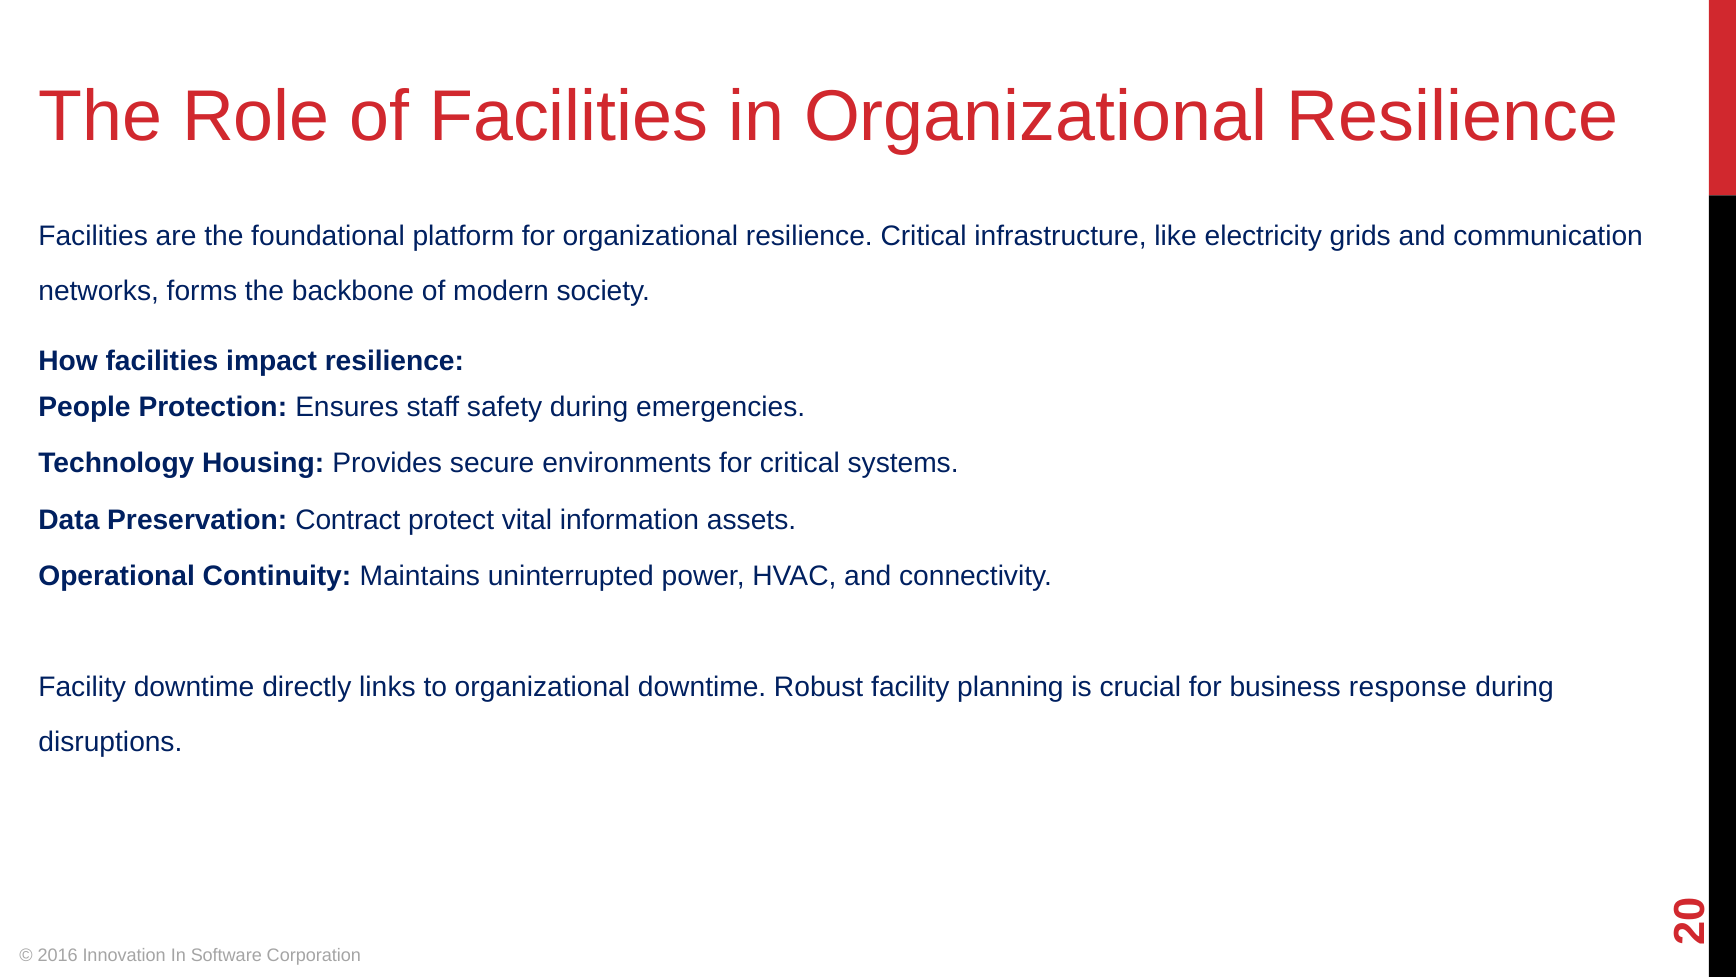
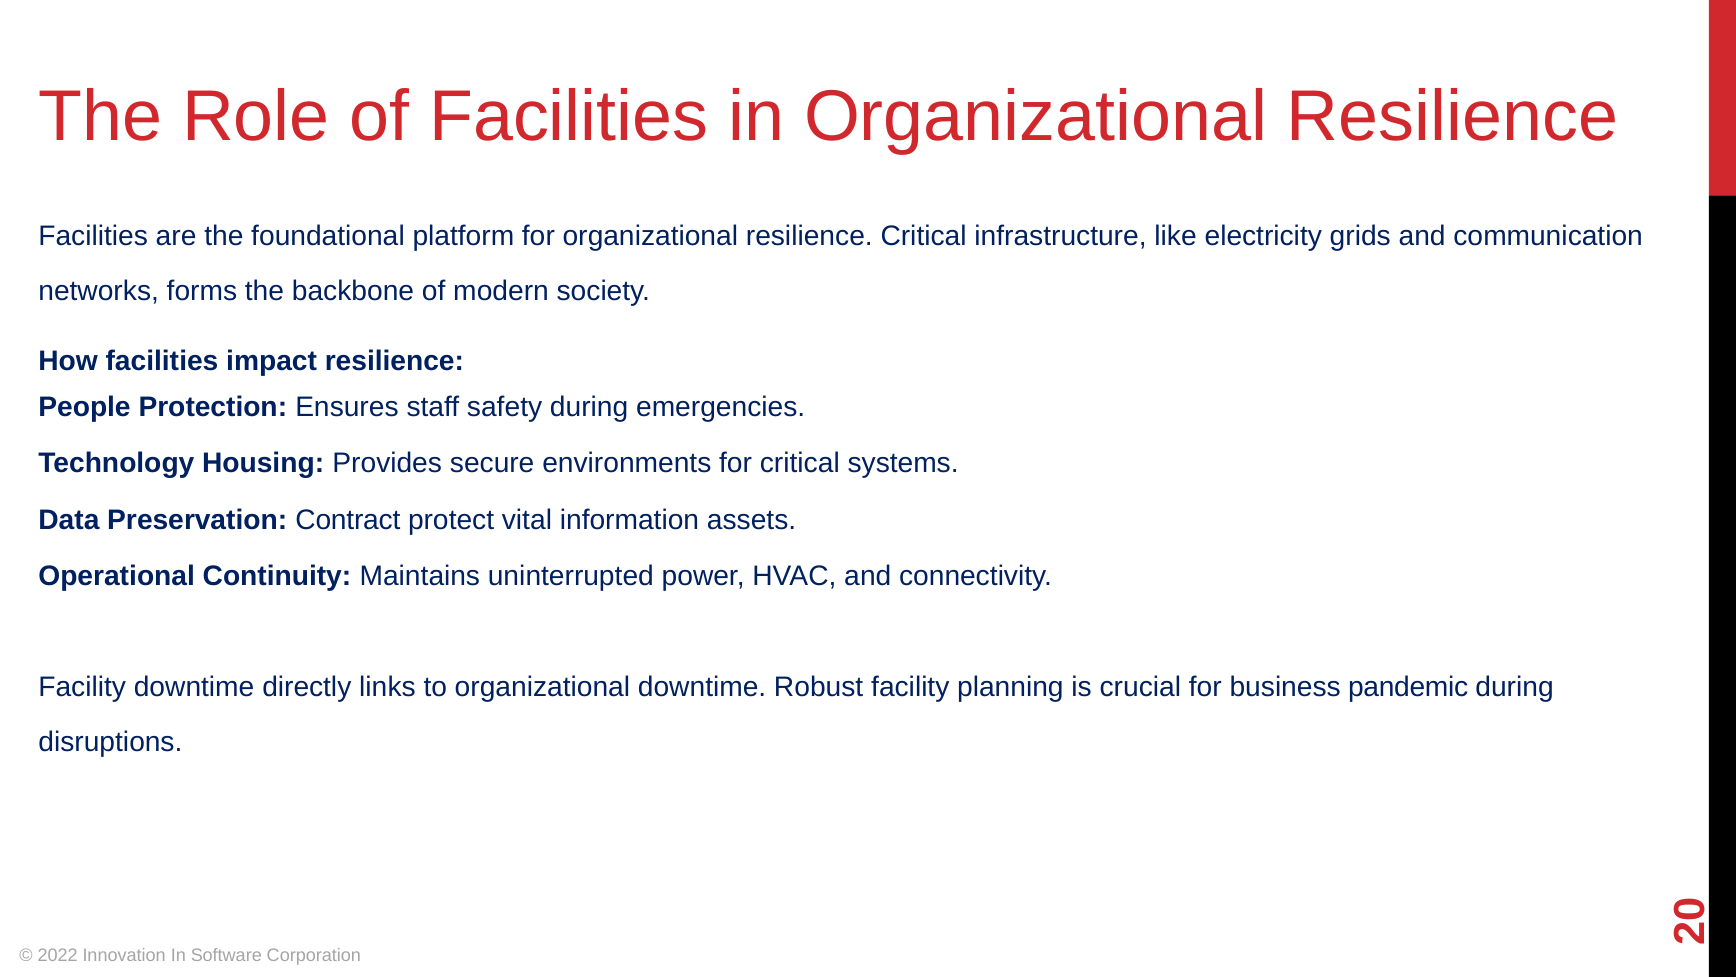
response: response -> pandemic
2016: 2016 -> 2022
